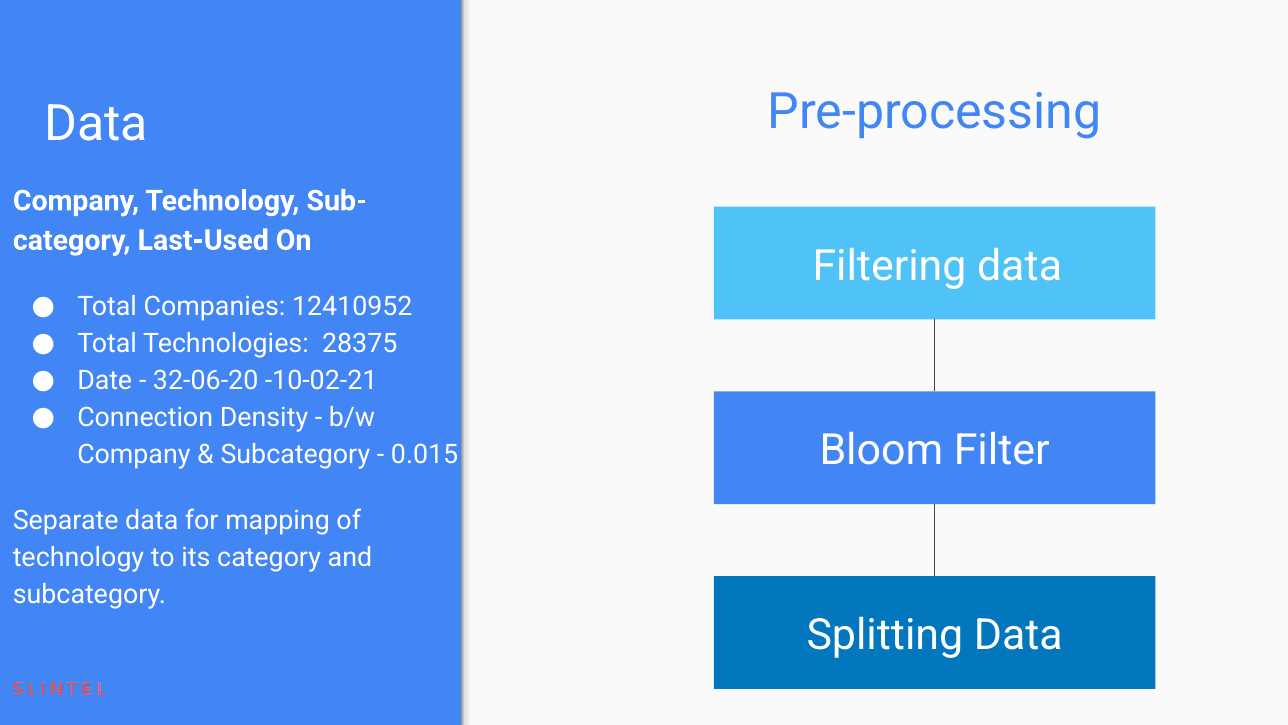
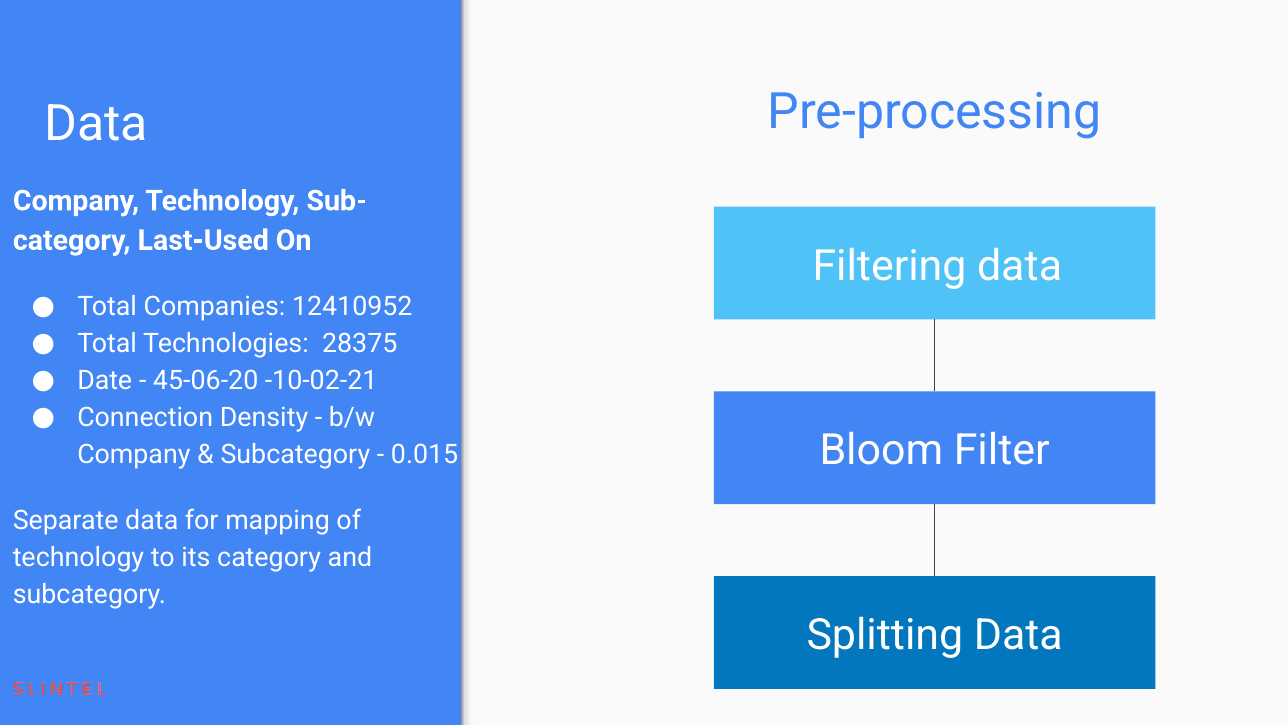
32-06-20: 32-06-20 -> 45-06-20
